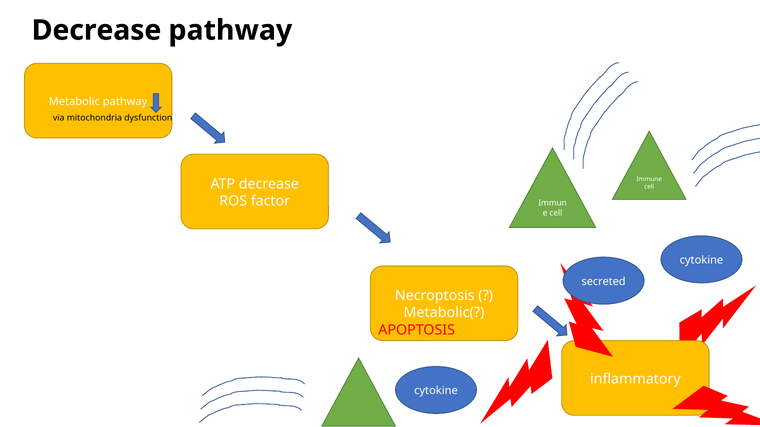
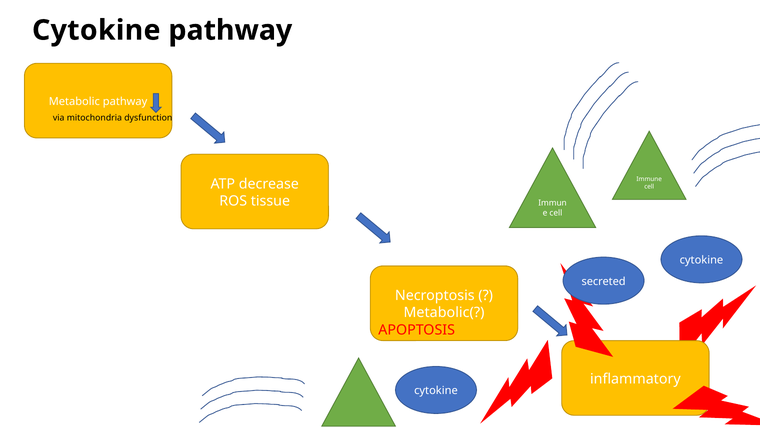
Decrease at (97, 30): Decrease -> Cytokine
factor: factor -> tissue
